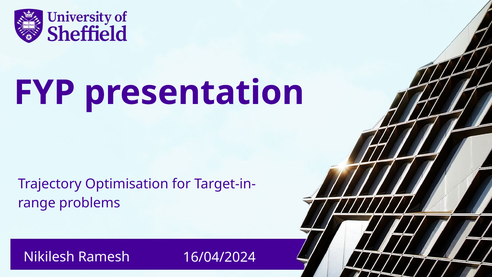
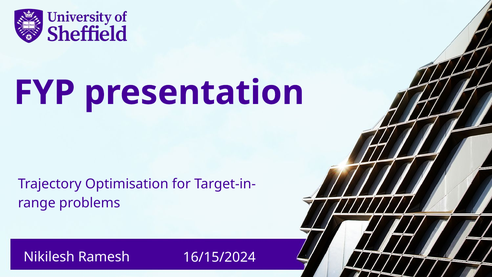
16/04/2024: 16/04/2024 -> 16/15/2024
